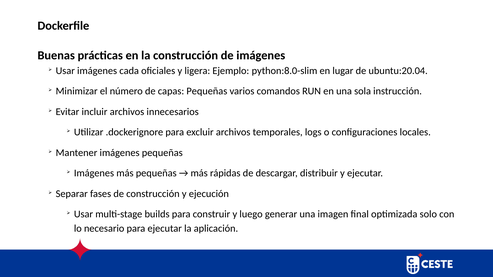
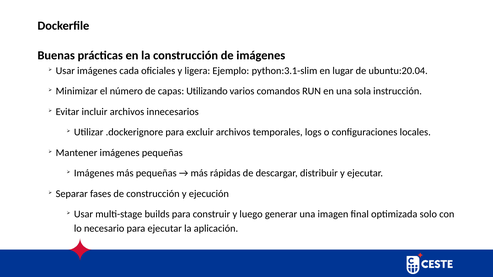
python:8.0-slim: python:8.0-slim -> python:3.1-slim
capas Pequeñas: Pequeñas -> Utilizando
